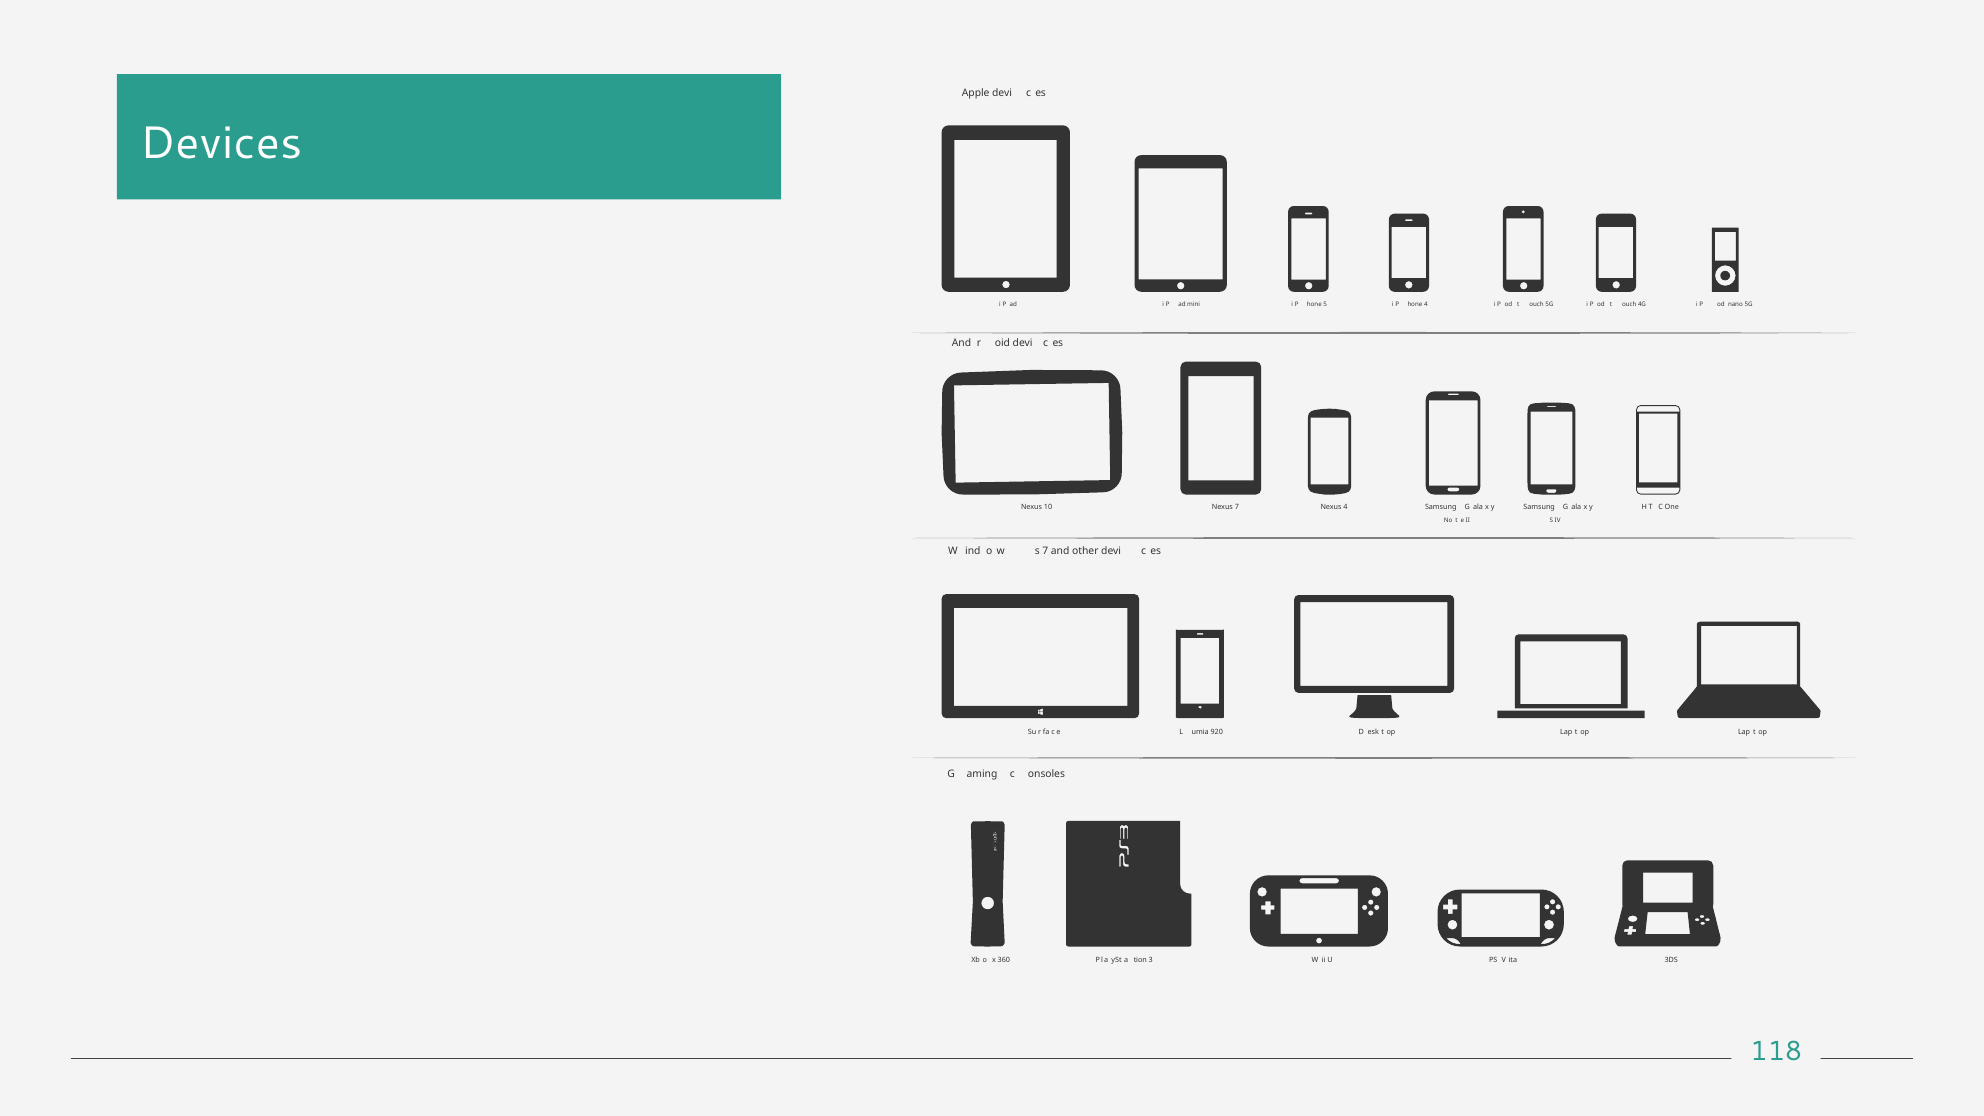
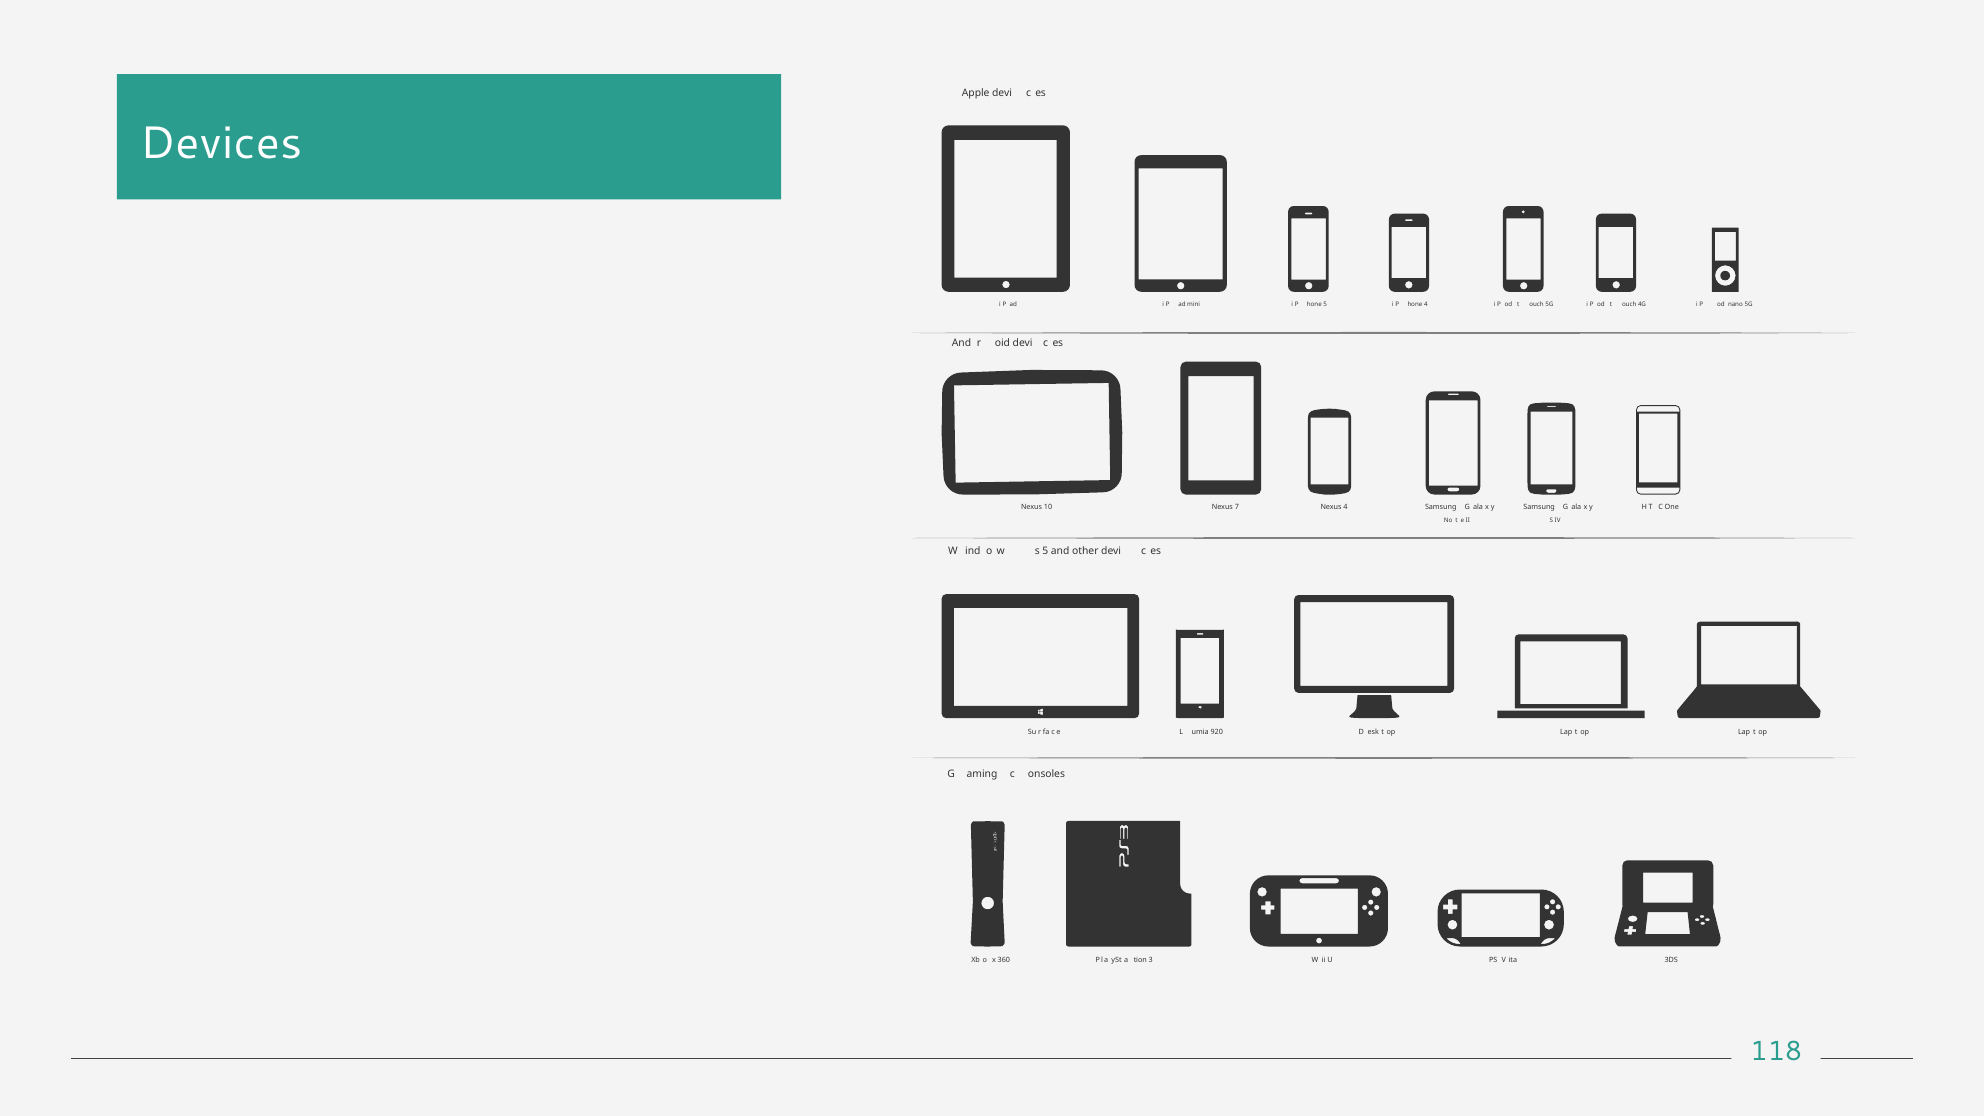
s 7: 7 -> 5
